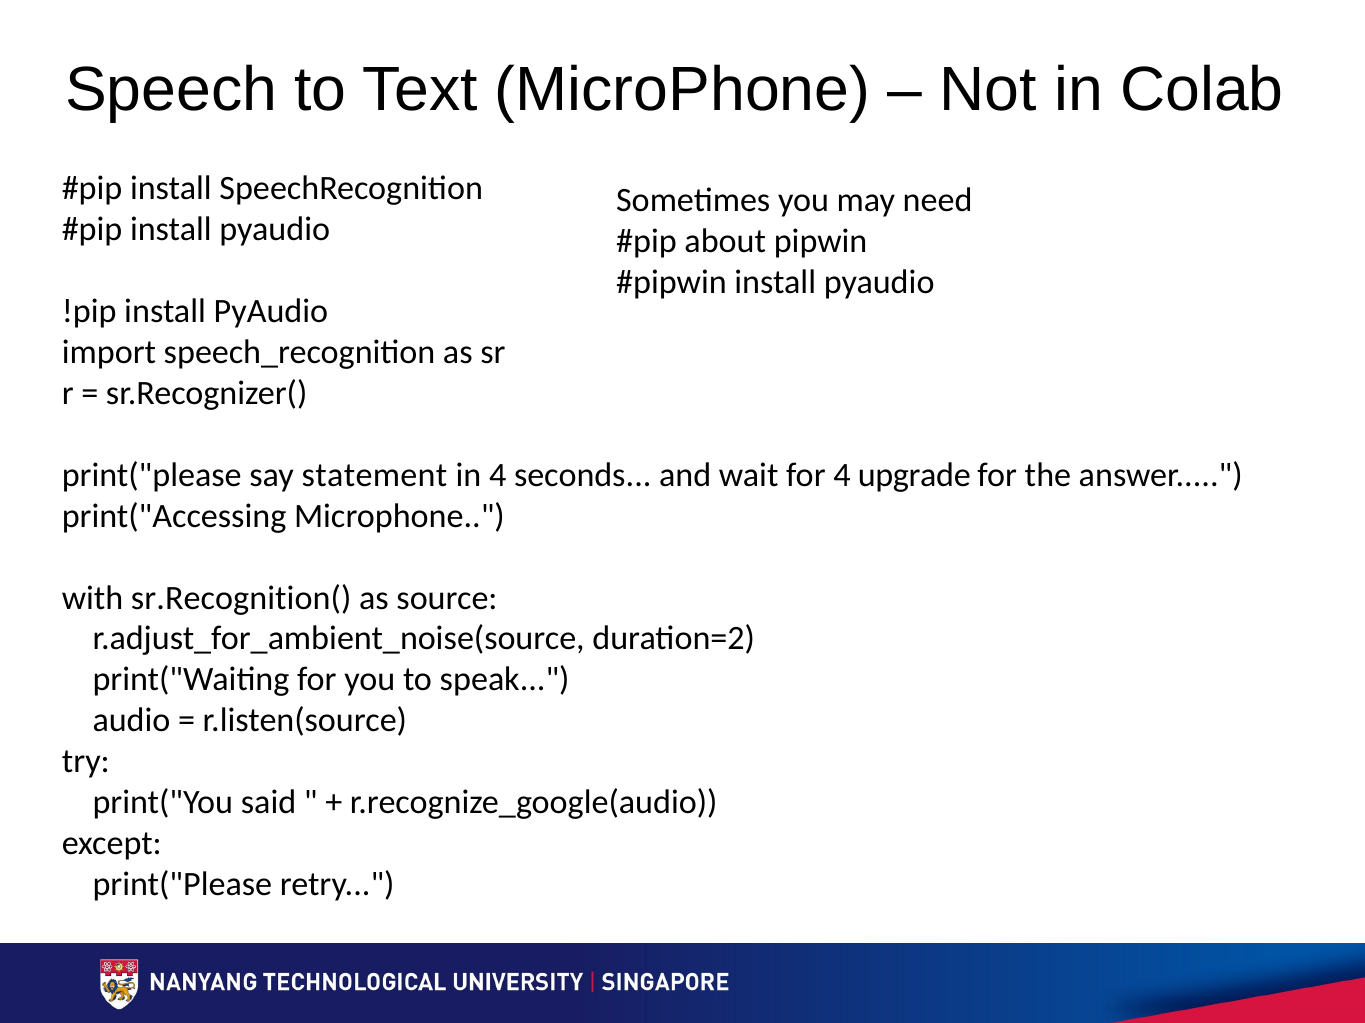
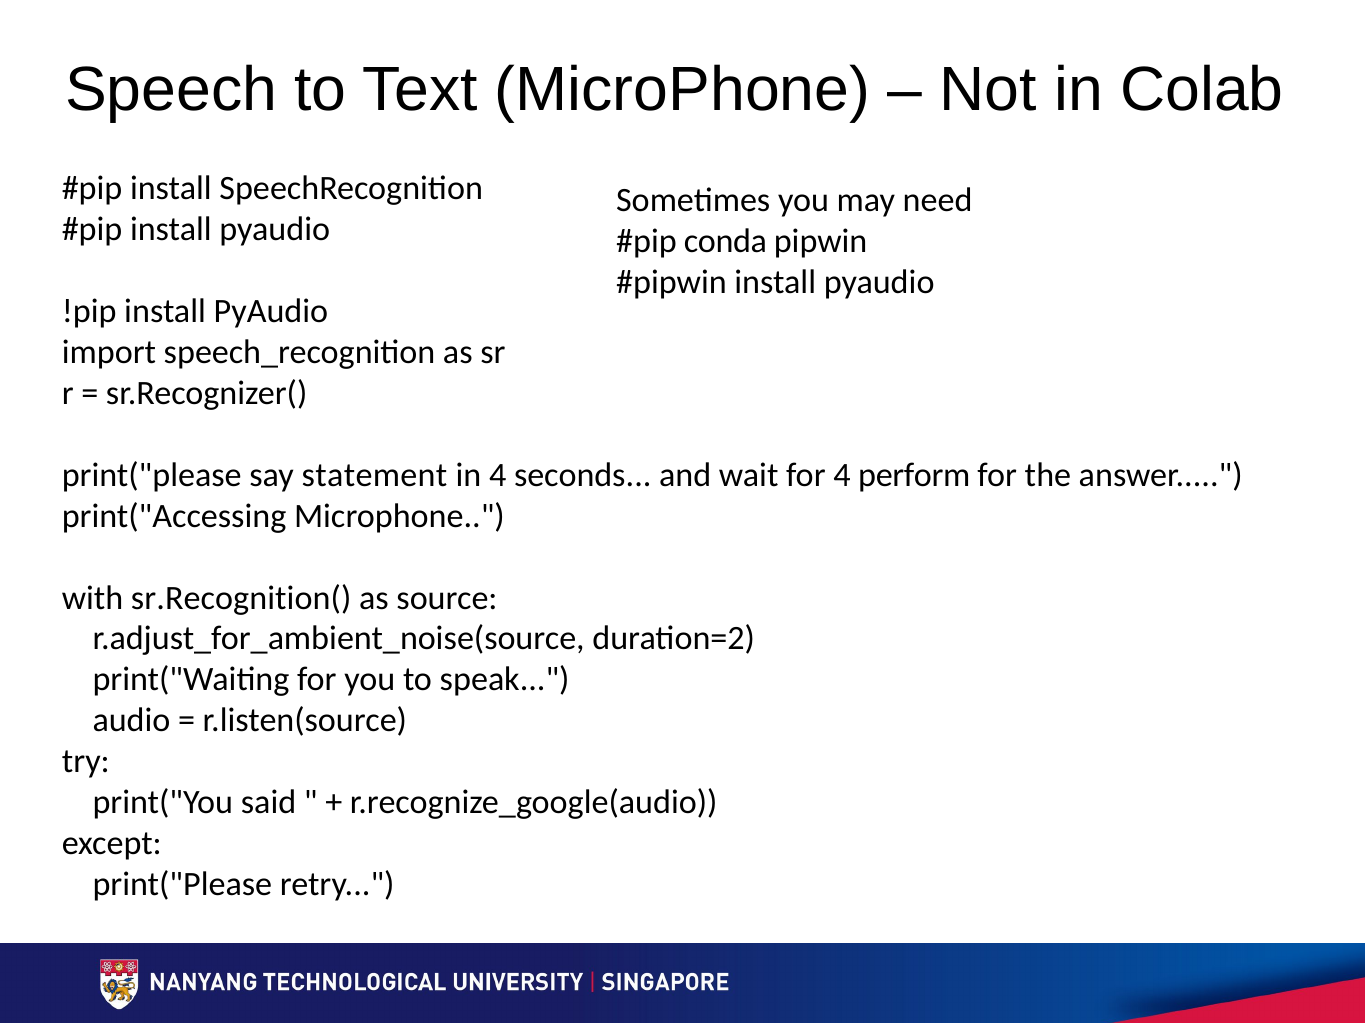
about: about -> conda
upgrade: upgrade -> perform
